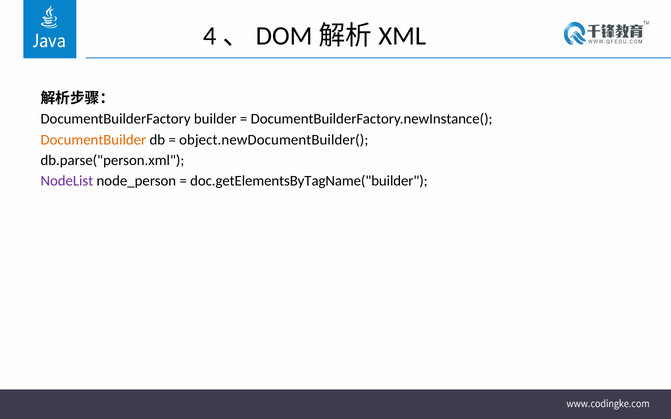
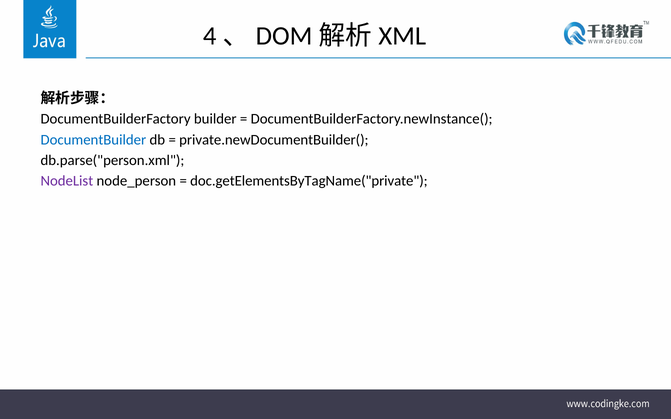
DocumentBuilder colour: orange -> blue
object.newDocumentBuilder(: object.newDocumentBuilder( -> private.newDocumentBuilder(
doc.getElementsByTagName("builder: doc.getElementsByTagName("builder -> doc.getElementsByTagName("private
